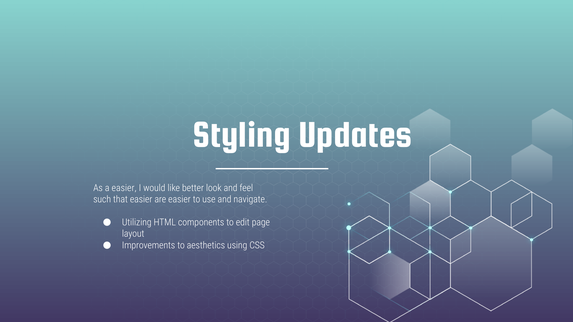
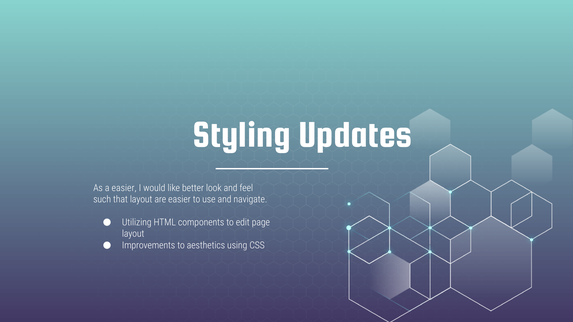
that easier: easier -> layout
